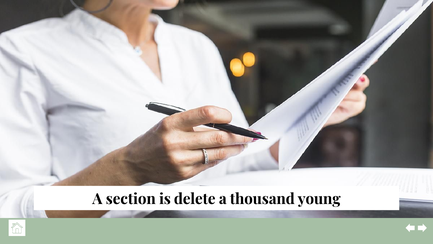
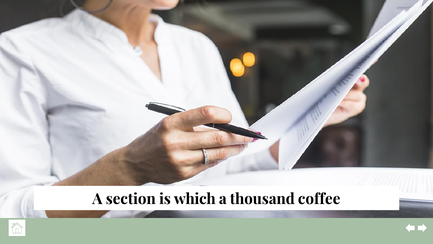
delete: delete -> which
young: young -> coffee
